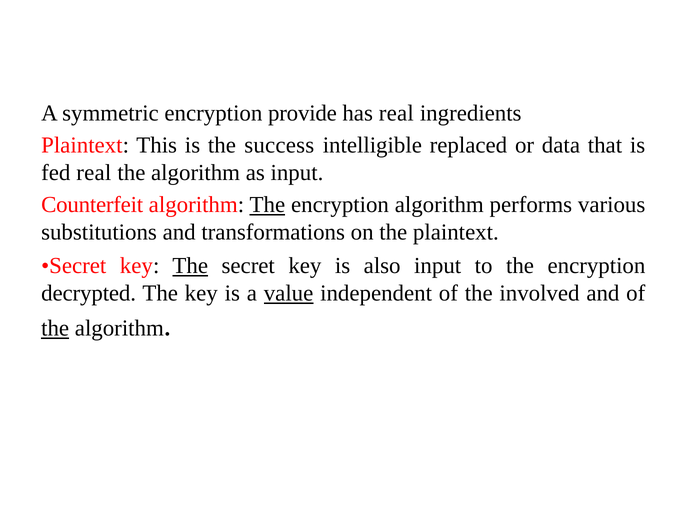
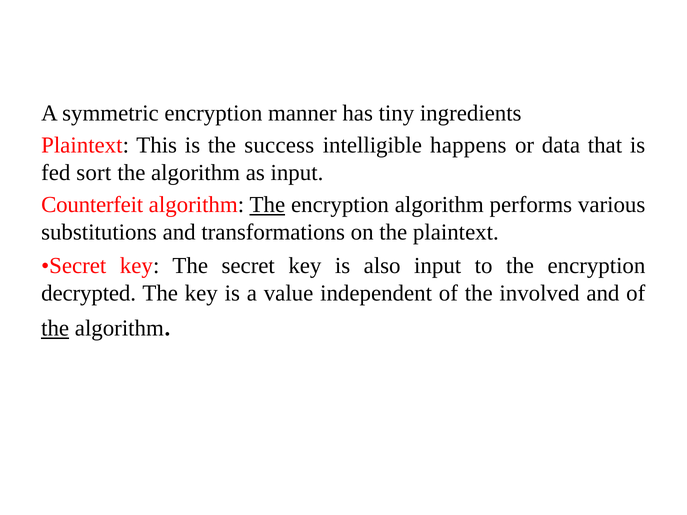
provide: provide -> manner
has real: real -> tiny
replaced: replaced -> happens
fed real: real -> sort
The at (190, 266) underline: present -> none
value underline: present -> none
